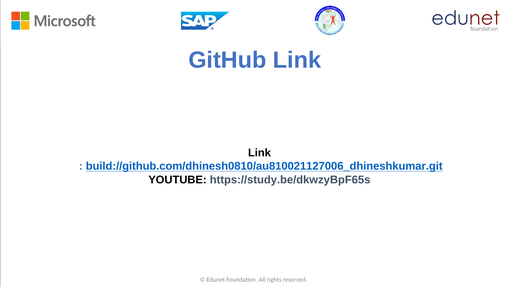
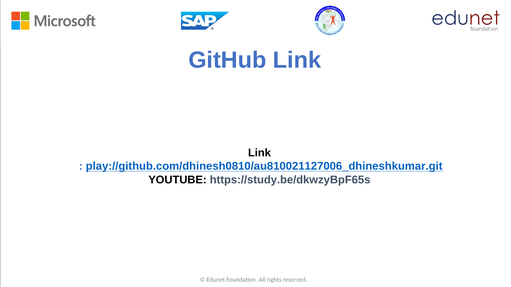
build://github.com/dhinesh0810/au810021127006_dhineshkumar.git: build://github.com/dhinesh0810/au810021127006_dhineshkumar.git -> play://github.com/dhinesh0810/au810021127006_dhineshkumar.git
